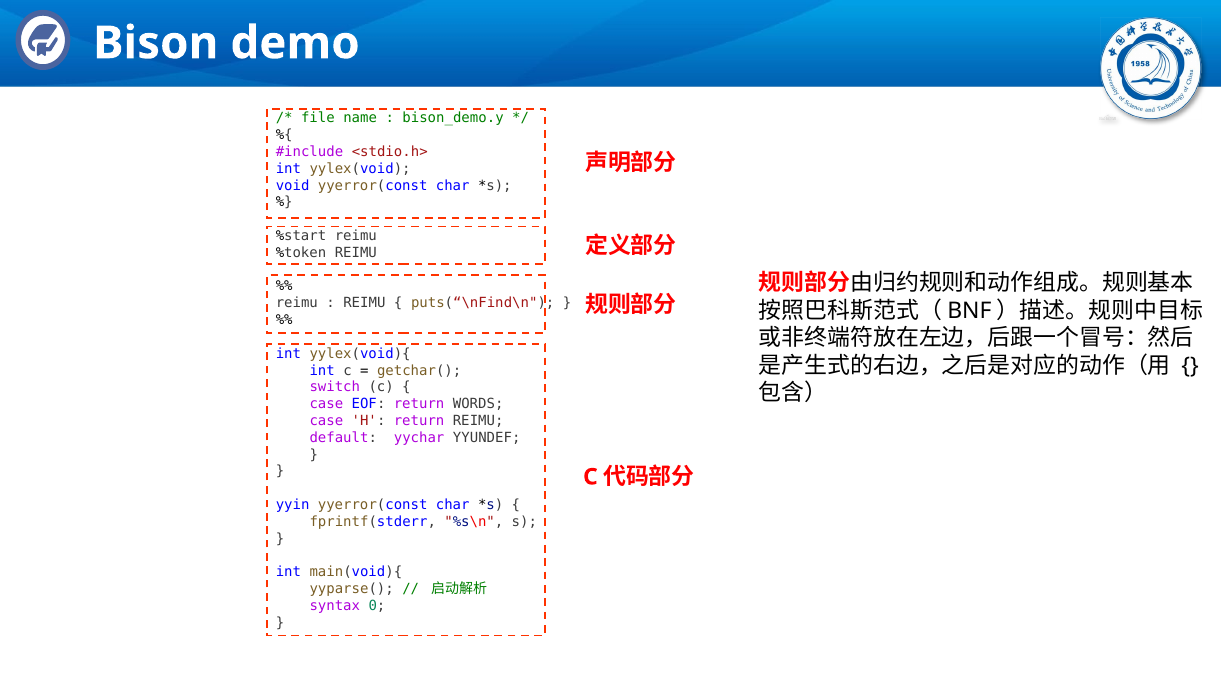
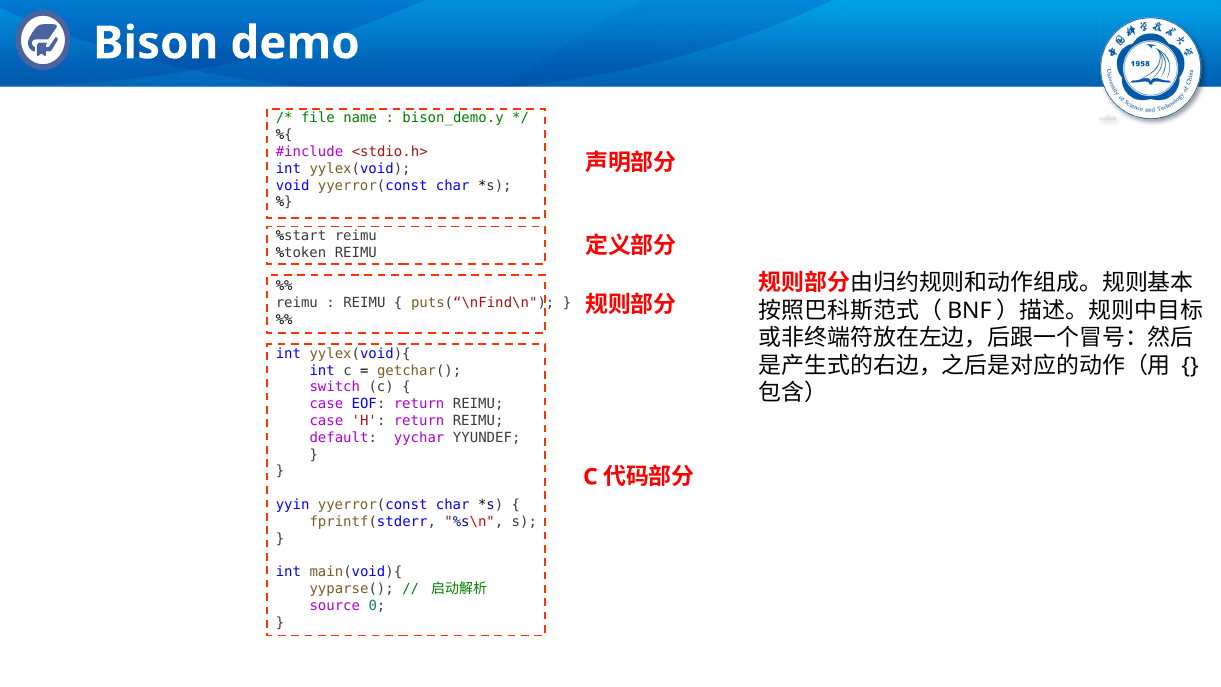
EOF return WORDS: WORDS -> REIMU
syntax: syntax -> source
